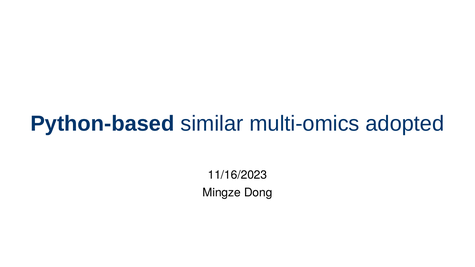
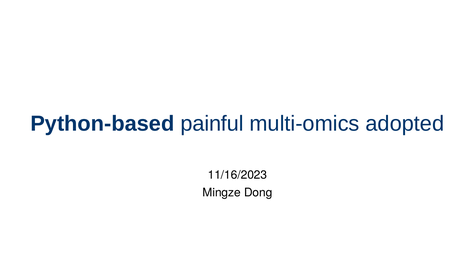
similar: similar -> painful
